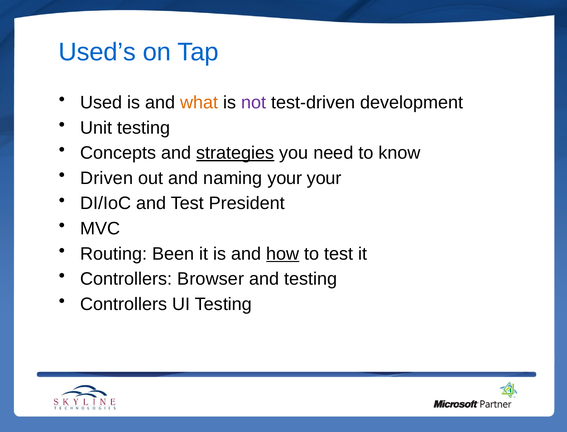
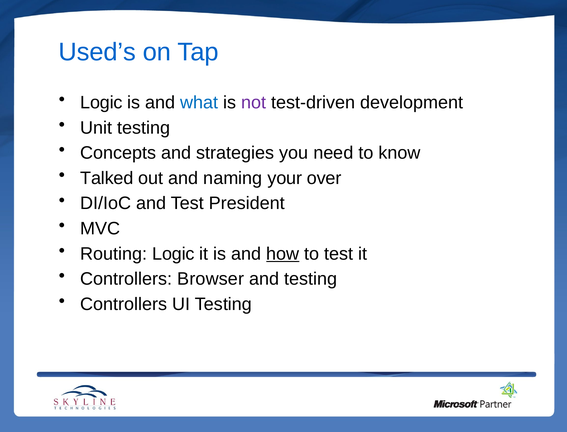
Used at (101, 103): Used -> Logic
what colour: orange -> blue
strategies underline: present -> none
Driven: Driven -> Talked
your your: your -> over
Routing Been: Been -> Logic
